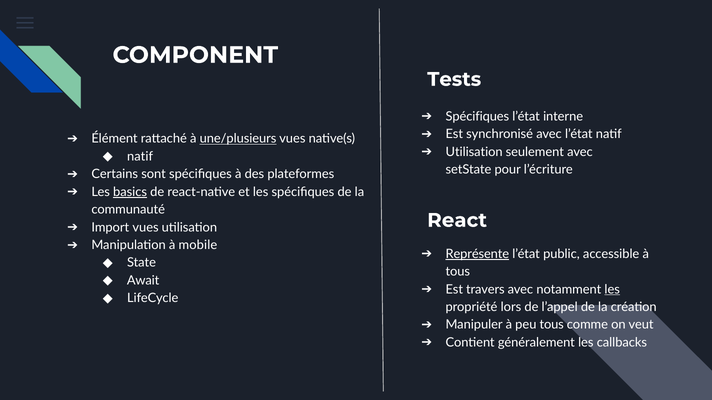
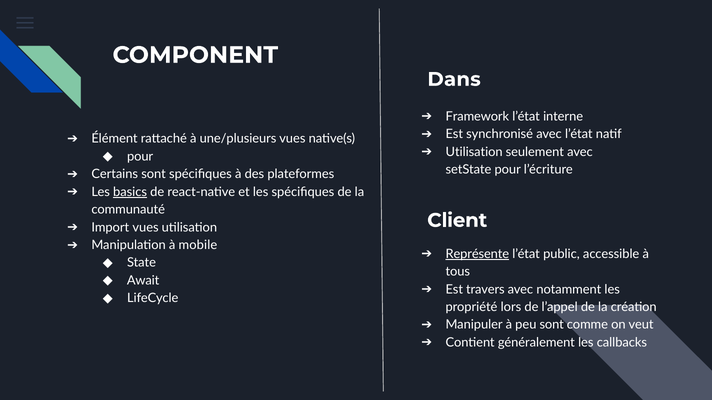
Tests: Tests -> Dans
Spécifiques at (477, 117): Spécifiques -> Framework
une/plusieurs underline: present -> none
natif at (140, 157): natif -> pour
React: React -> Client
les at (612, 290) underline: present -> none
peu tous: tous -> sont
